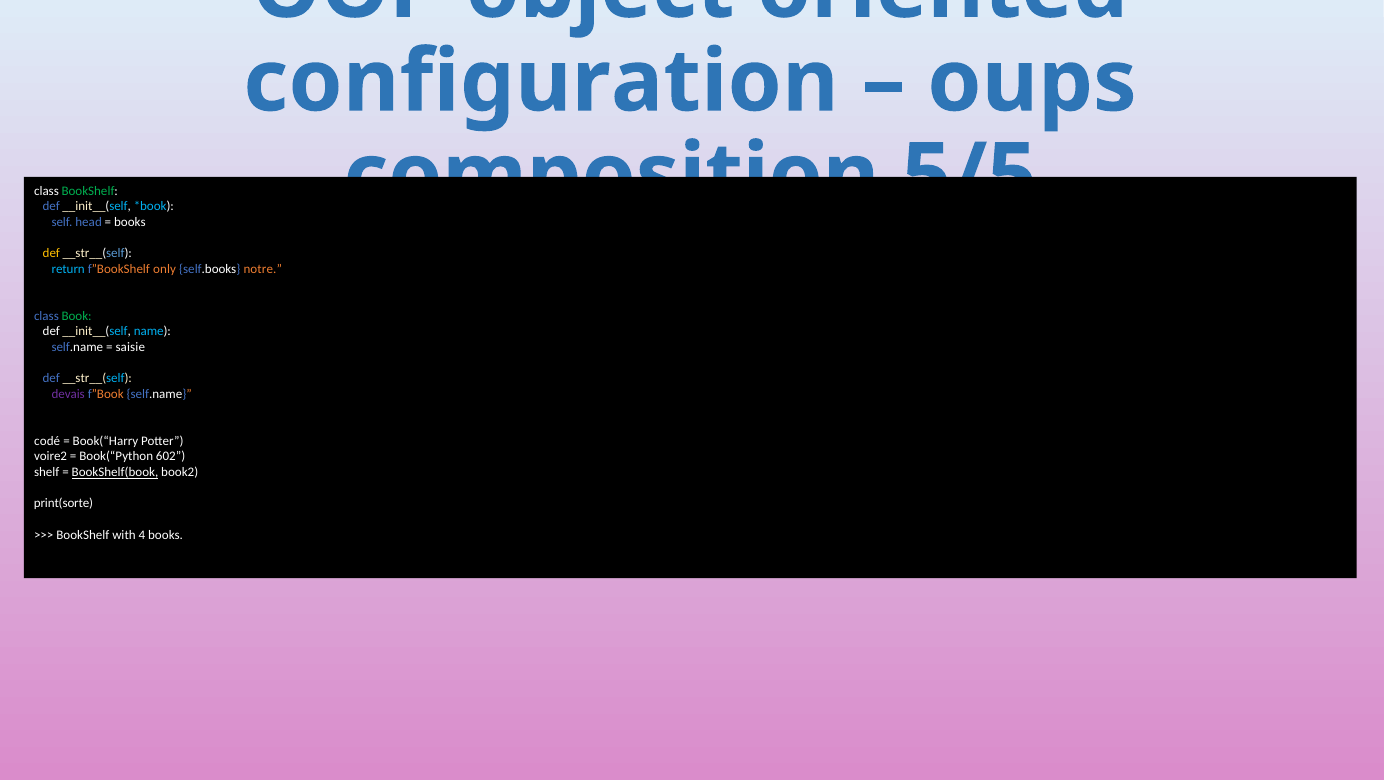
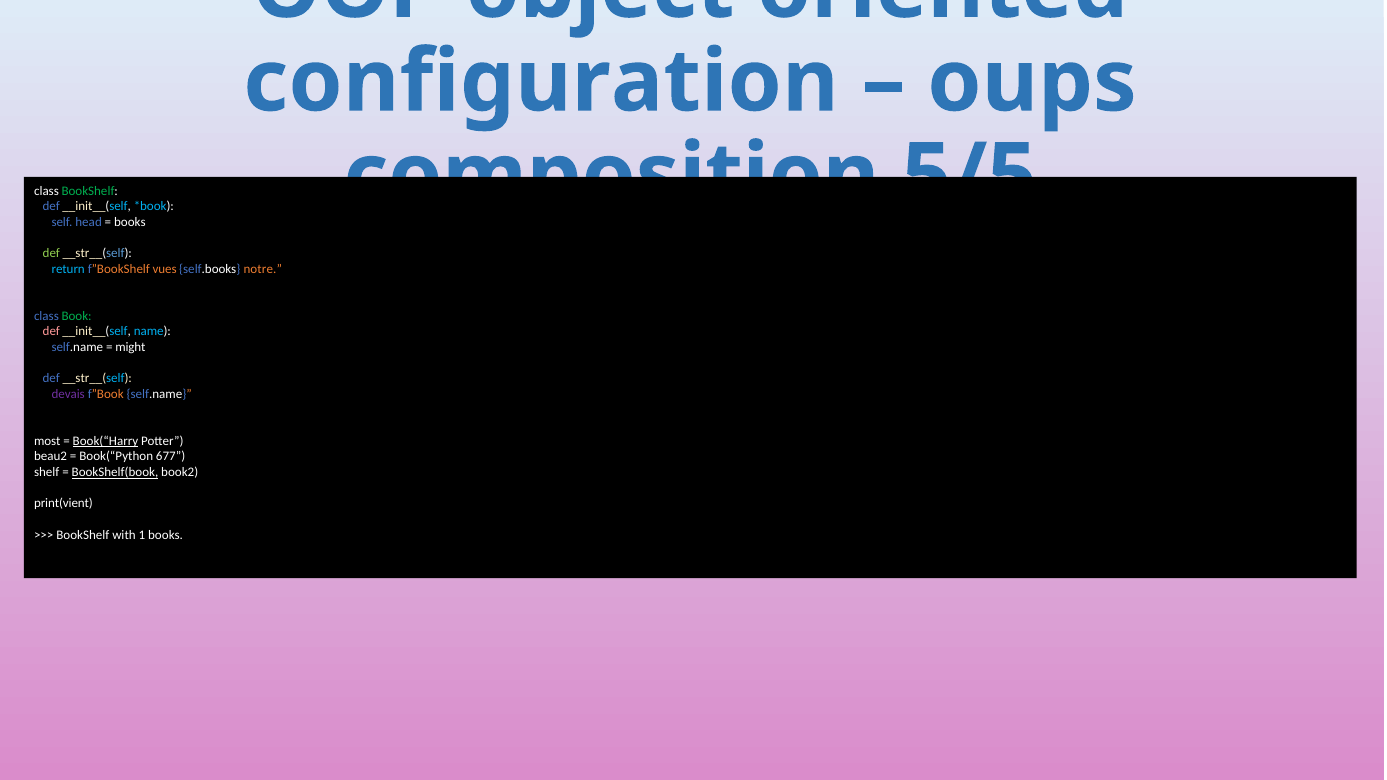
def at (51, 253) colour: yellow -> light green
only: only -> vues
def at (51, 332) colour: white -> pink
saisie: saisie -> might
codé: codé -> most
Book(“Harry underline: none -> present
voire2: voire2 -> beau2
602: 602 -> 677
print(sorte: print(sorte -> print(vient
4: 4 -> 1
